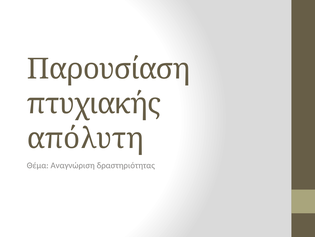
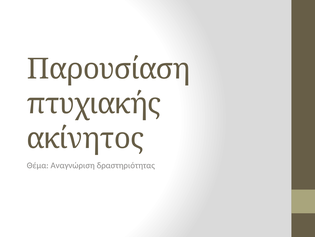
απόλυτη: απόλυτη -> ακίνητος
